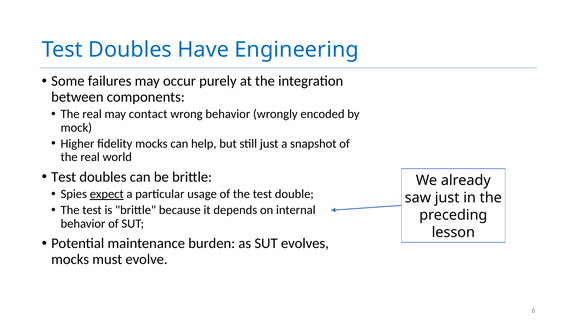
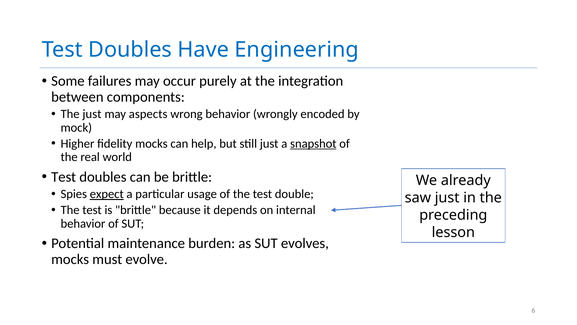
real at (92, 114): real -> just
contact: contact -> aspects
snapshot underline: none -> present
